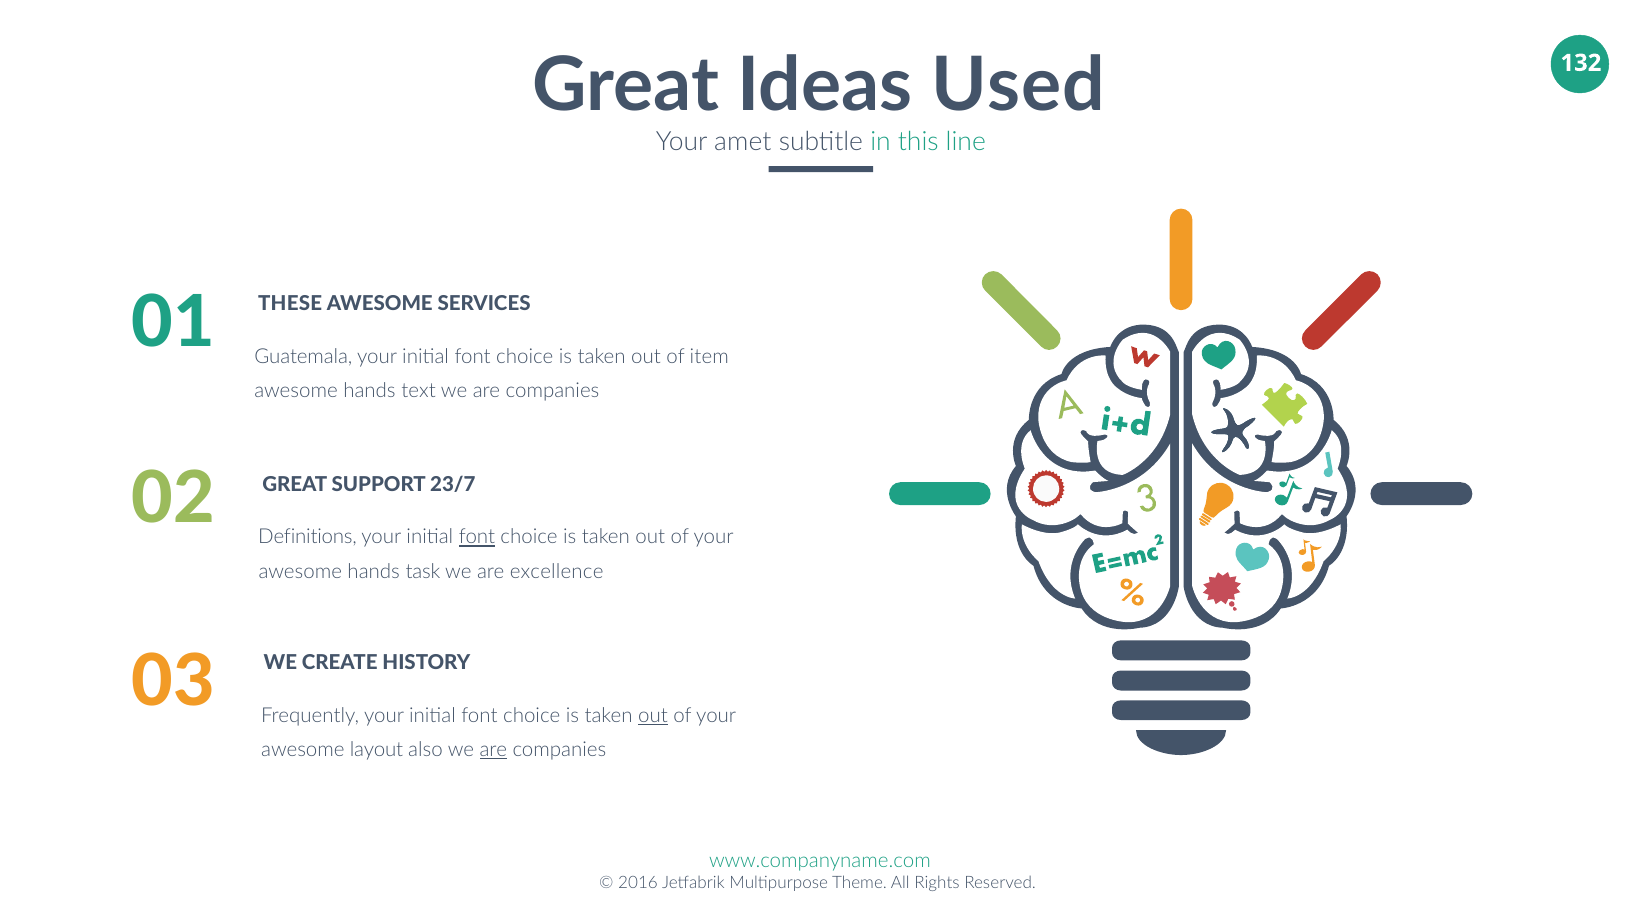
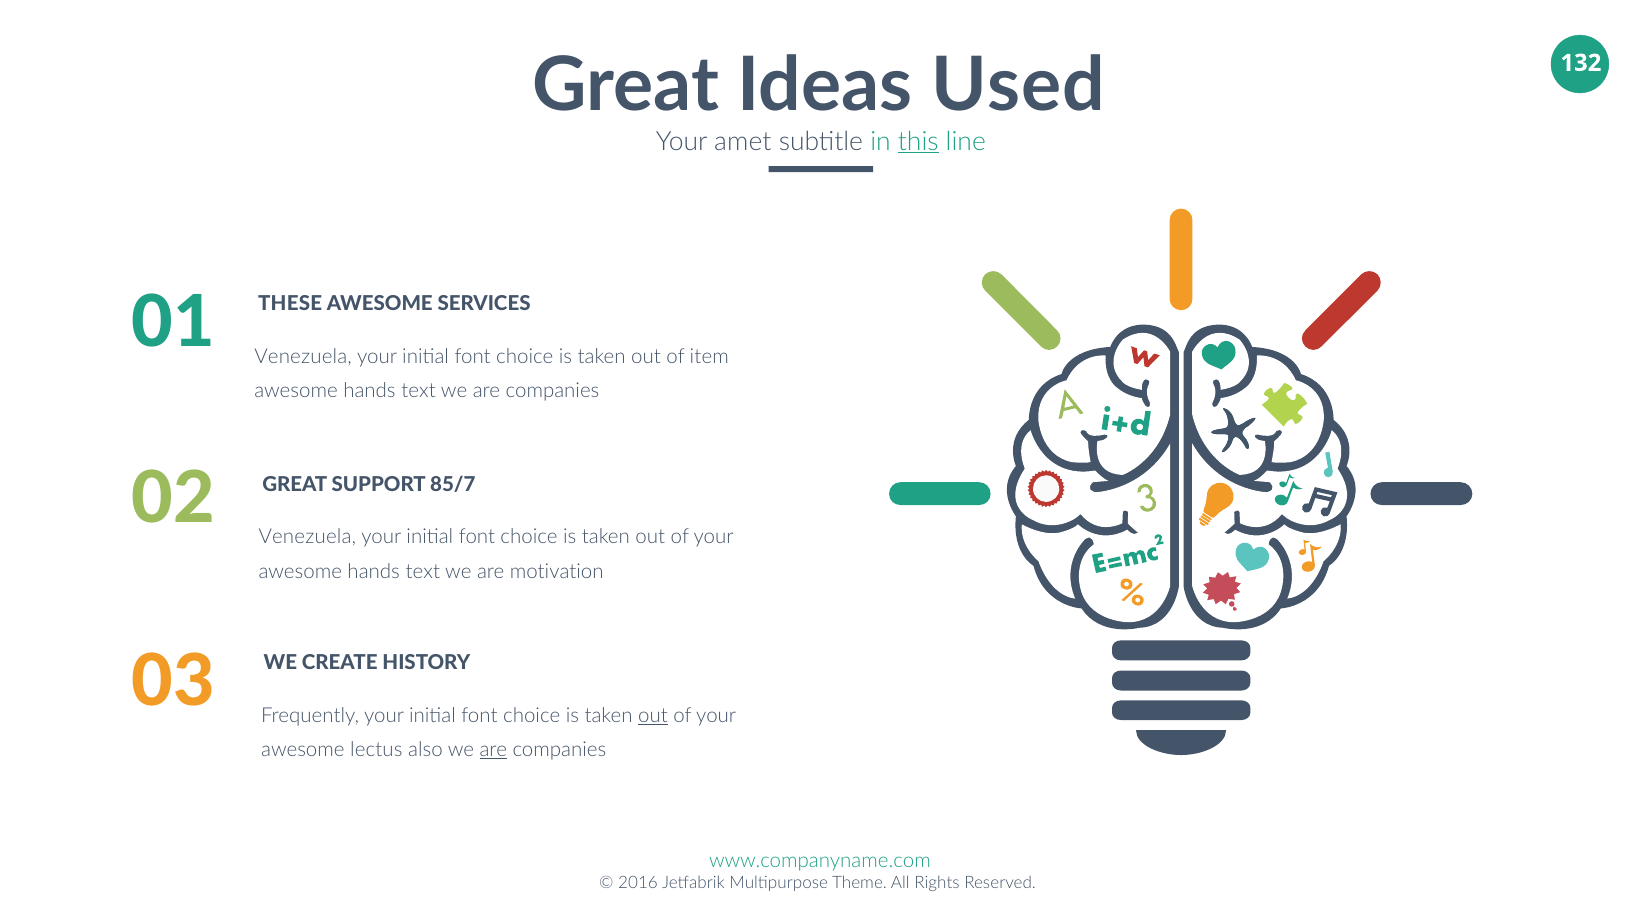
this underline: none -> present
Guatemala at (303, 357): Guatemala -> Venezuela
23/7: 23/7 -> 85/7
Definitions at (308, 537): Definitions -> Venezuela
font at (477, 537) underline: present -> none
task at (423, 572): task -> text
excellence: excellence -> motivation
layout: layout -> lectus
